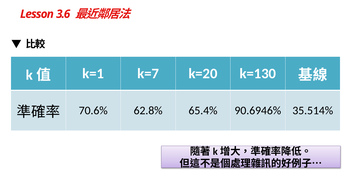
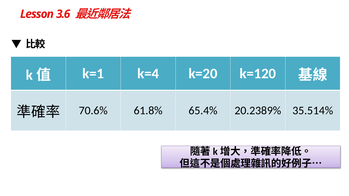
k=7: k=7 -> k=4
k=130: k=130 -> k=120
62.8%: 62.8% -> 61.8%
90.6946%: 90.6946% -> 20.2389%
